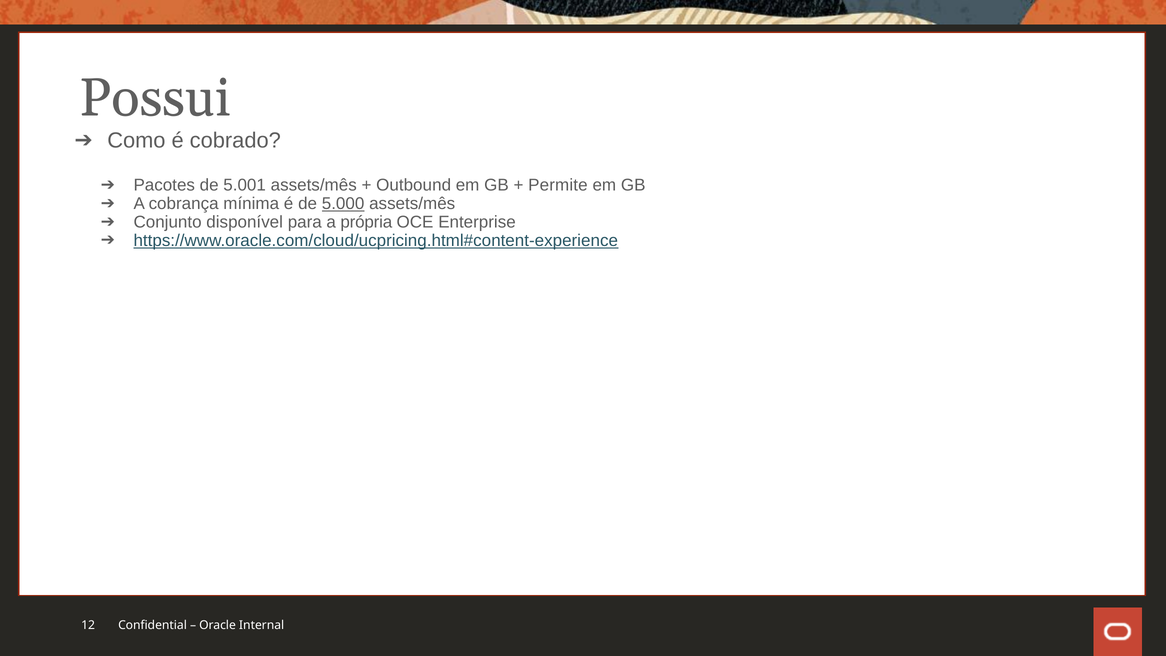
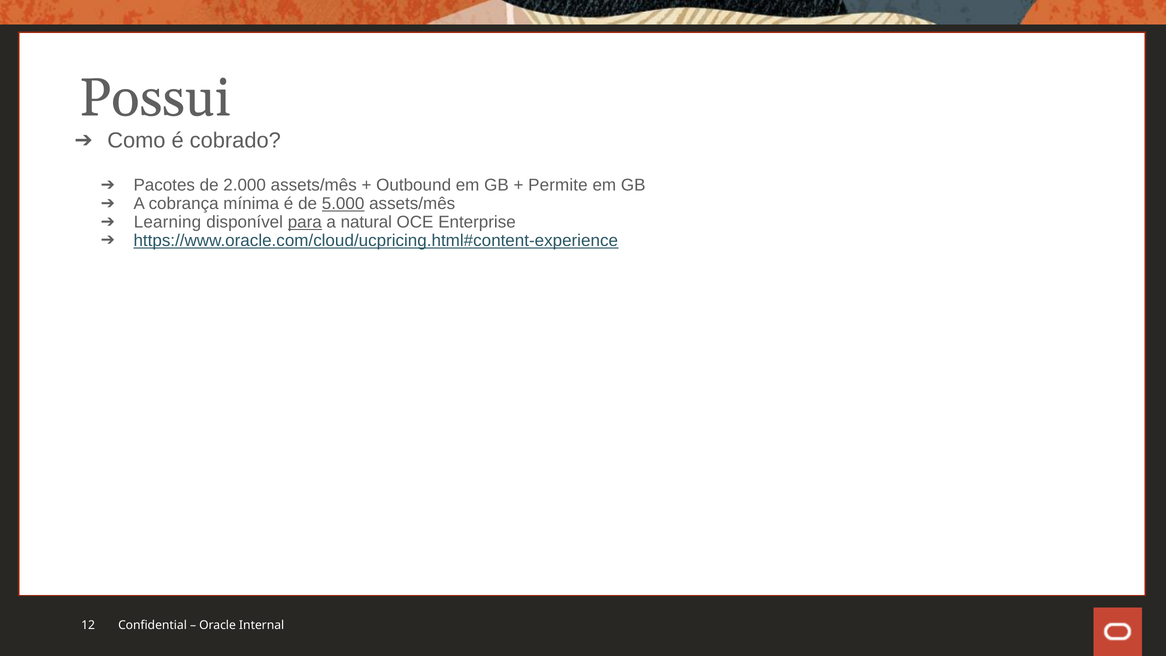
5.001: 5.001 -> 2.000
Conjunto: Conjunto -> Learning
para underline: none -> present
própria: própria -> natural
